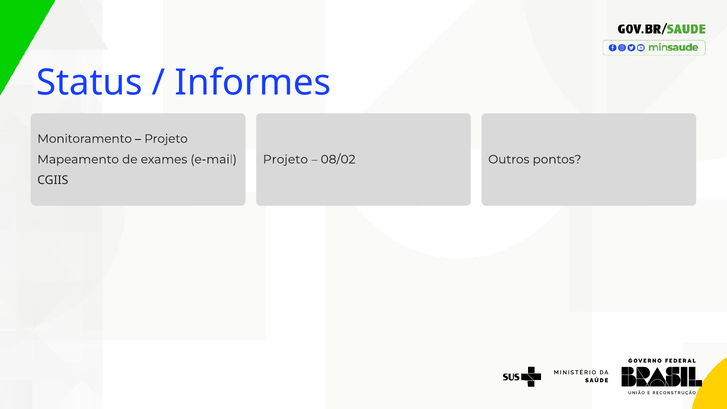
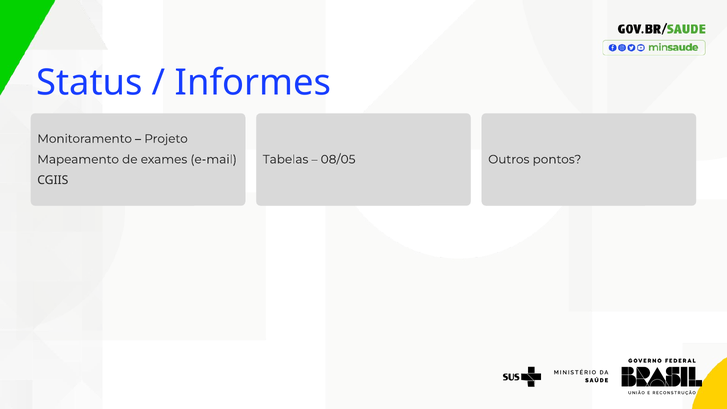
Projeto at (285, 159): Projeto -> Tabelas
08/02: 08/02 -> 08/05
